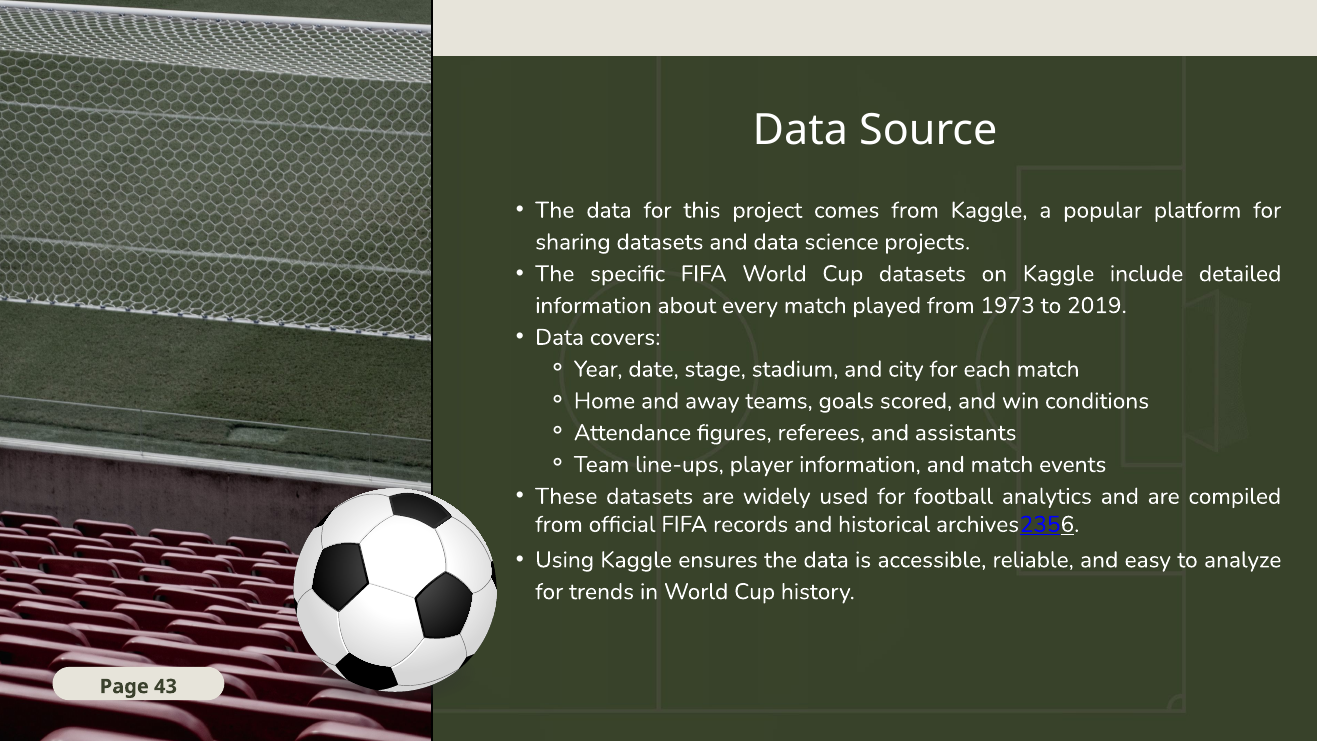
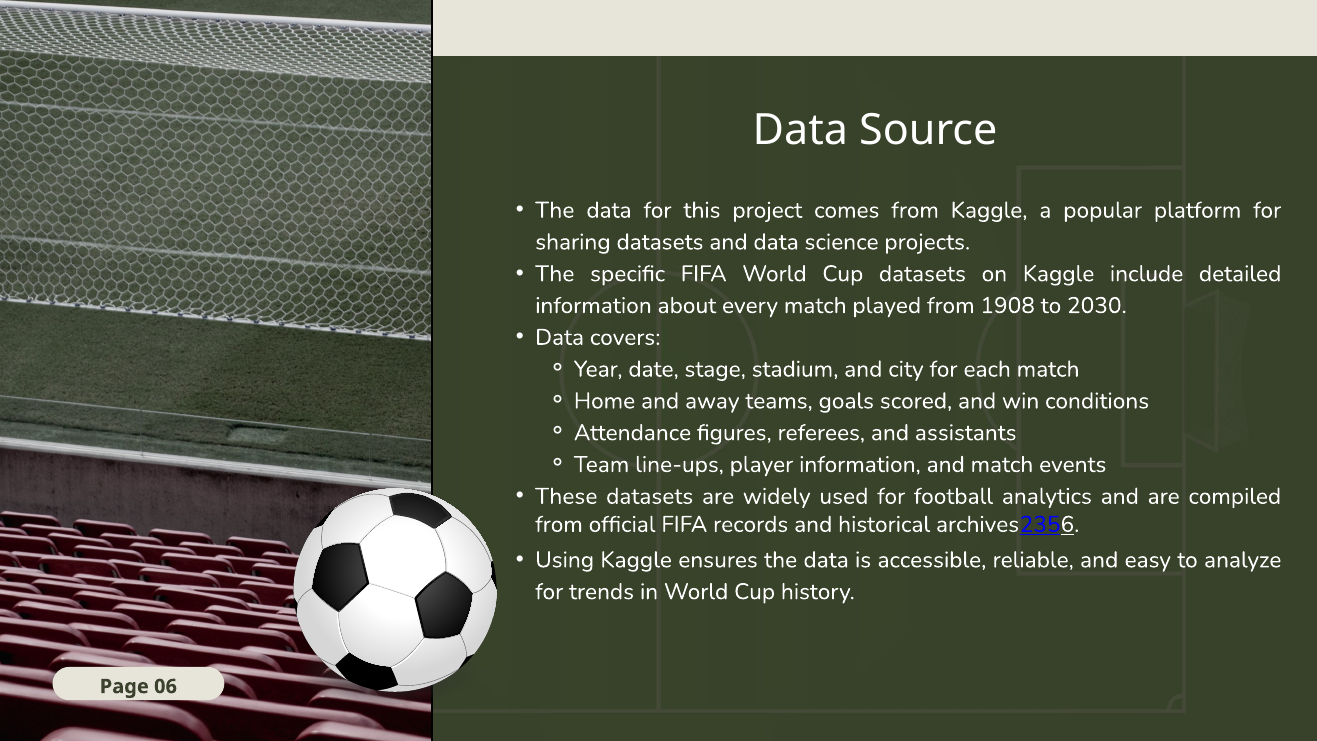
1973: 1973 -> 1908
2019: 2019 -> 2030
43: 43 -> 06
